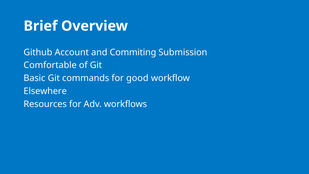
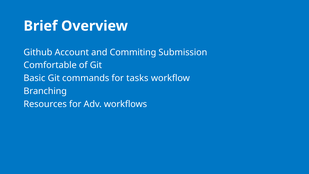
good: good -> tasks
Elsewhere: Elsewhere -> Branching
